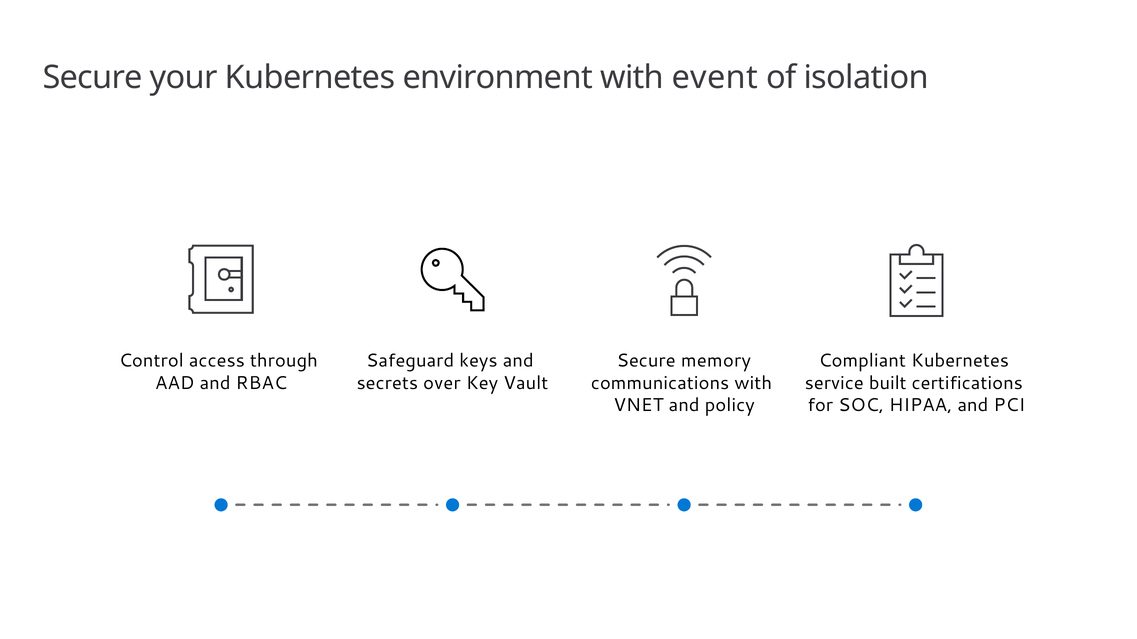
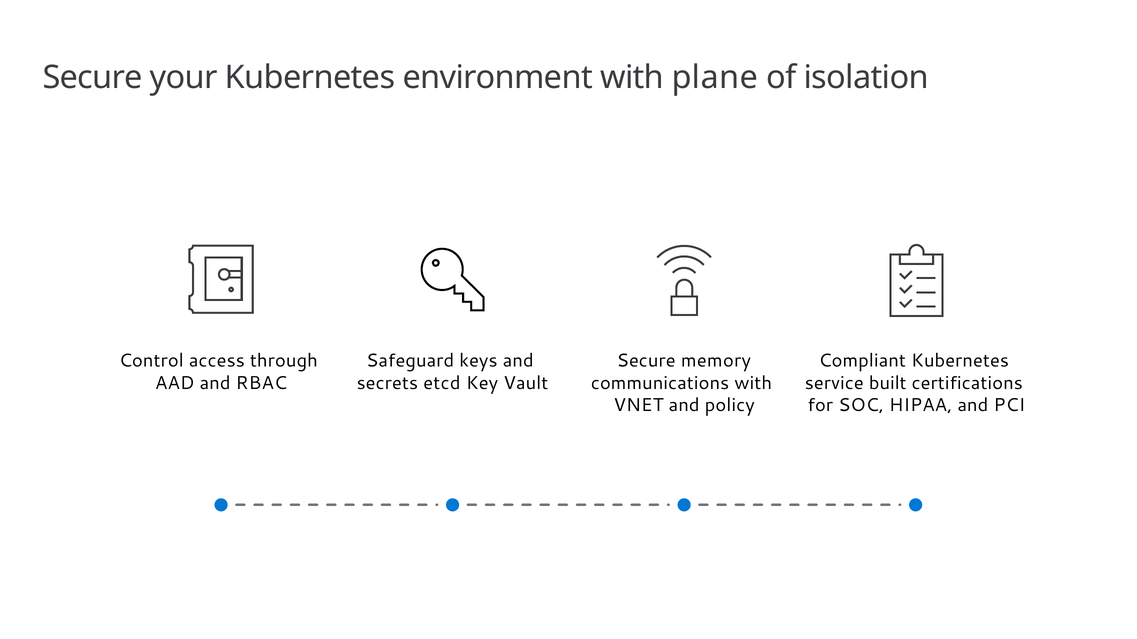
event: event -> plane
over: over -> etcd
